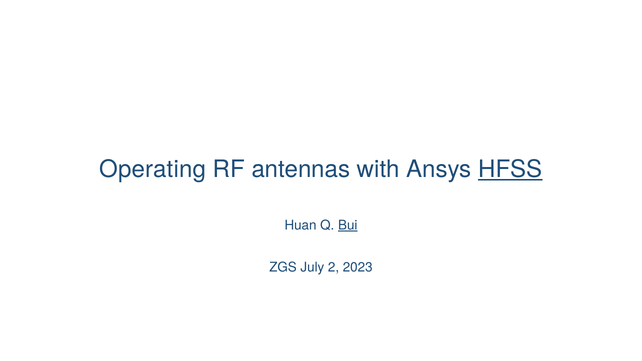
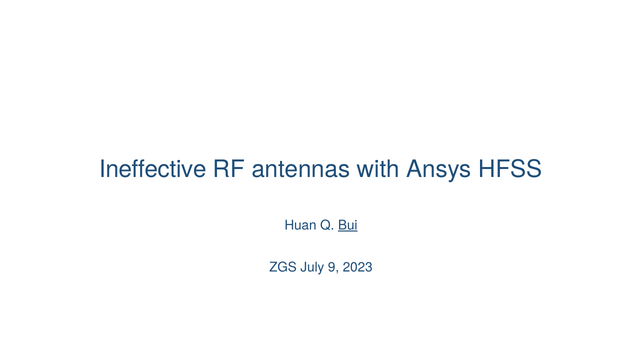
Operating: Operating -> Ineffective
HFSS underline: present -> none
2: 2 -> 9
